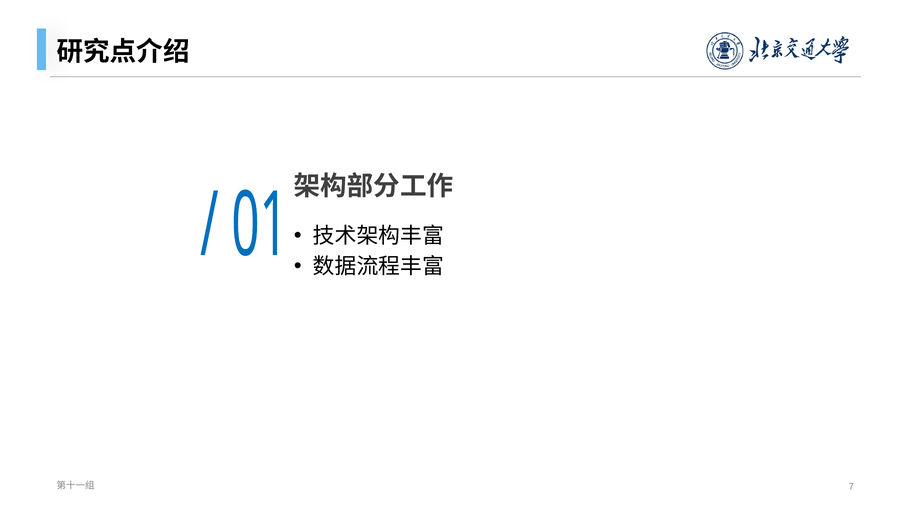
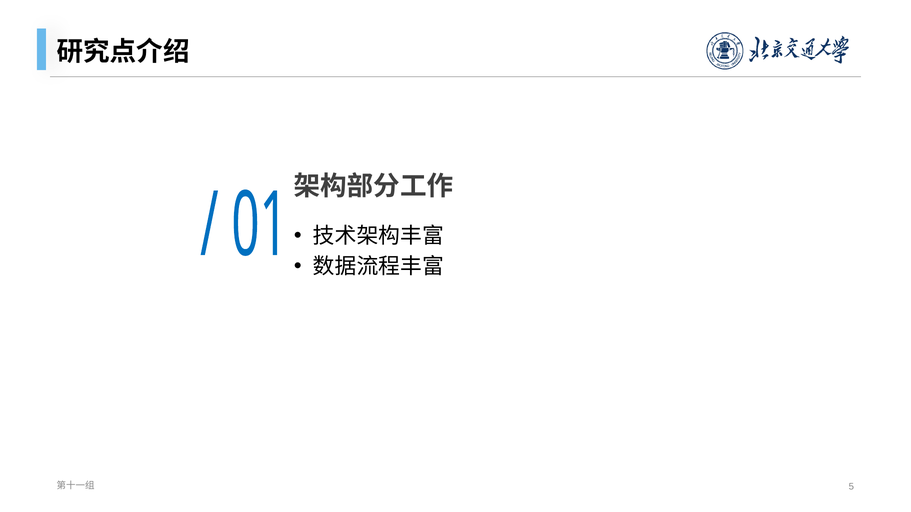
7: 7 -> 5
